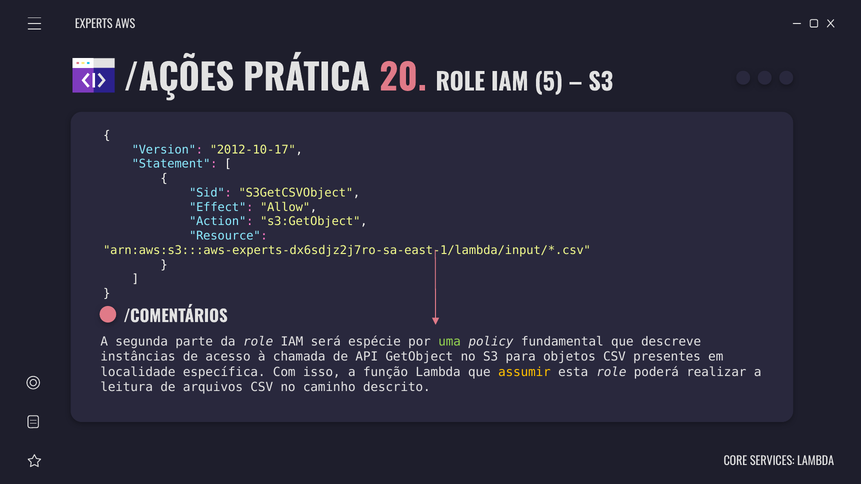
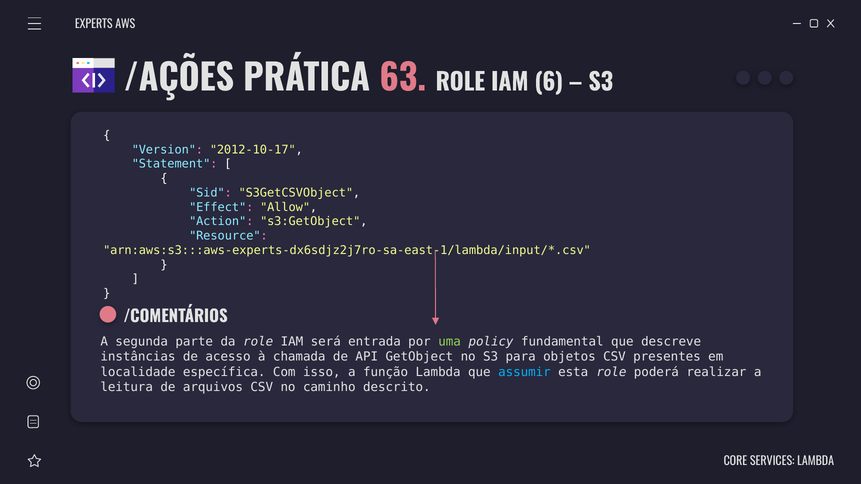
20: 20 -> 63
5: 5 -> 6
espécie: espécie -> entrada
assumir colour: yellow -> light blue
